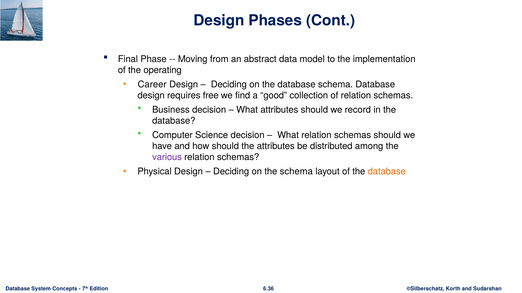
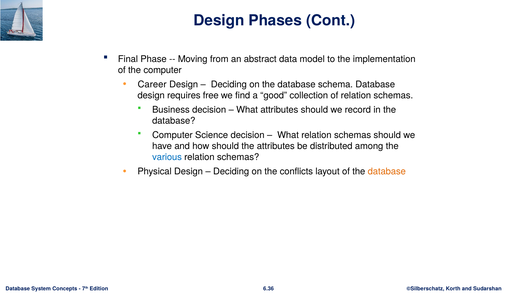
the operating: operating -> computer
various colour: purple -> blue
the schema: schema -> conflicts
